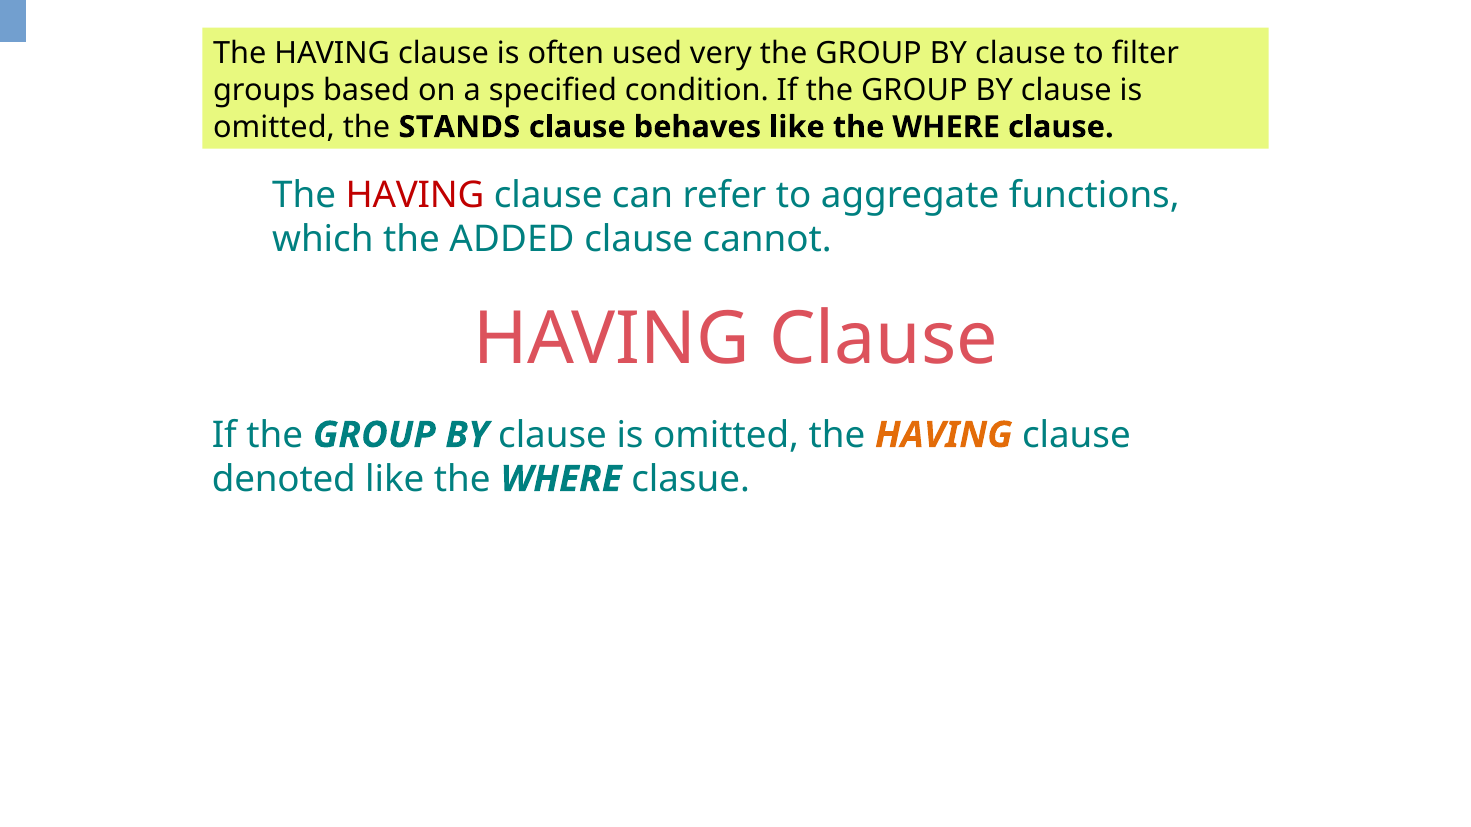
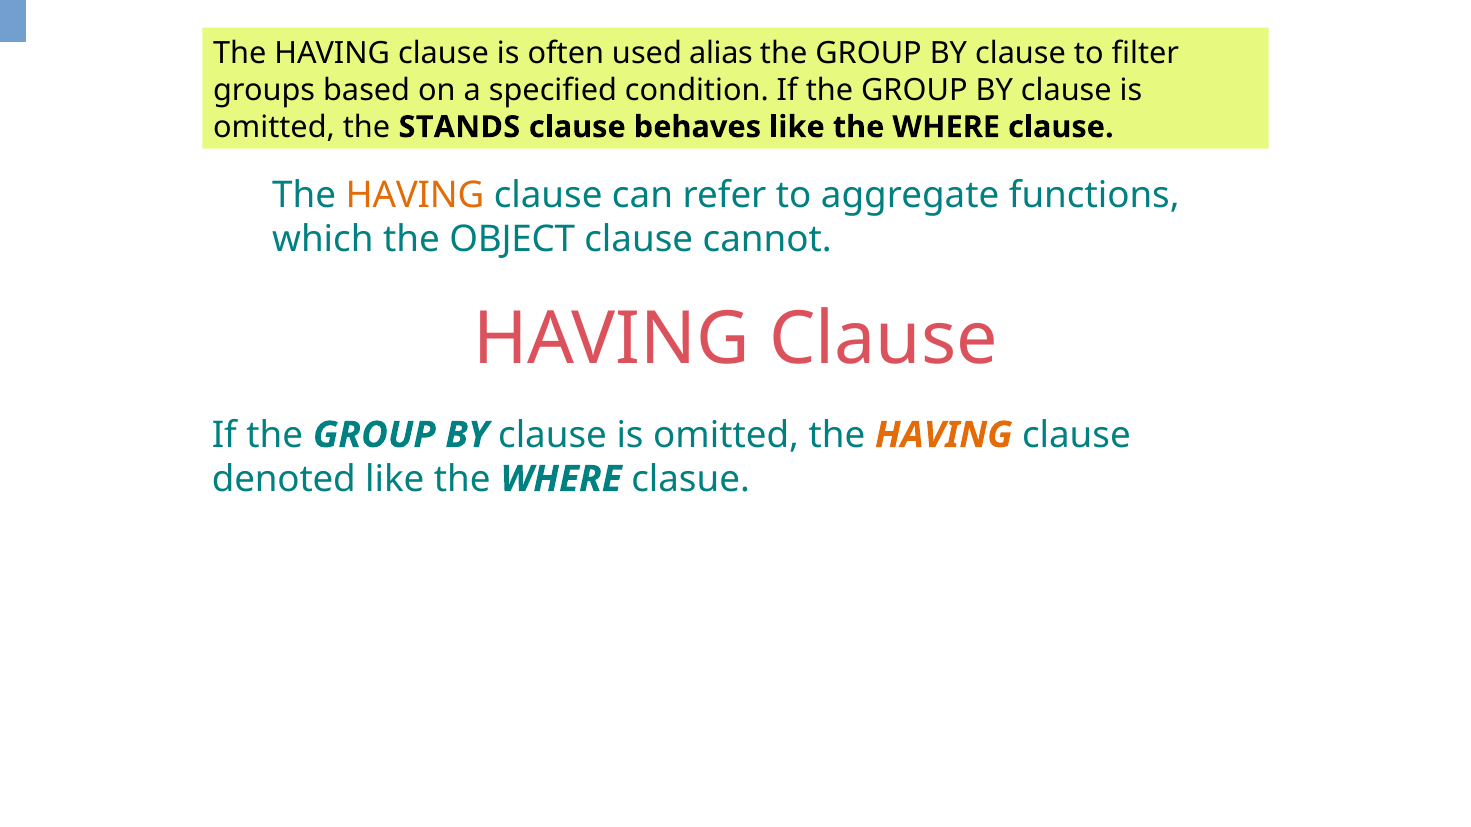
very: very -> alias
HAVING at (415, 196) colour: red -> orange
ADDED: ADDED -> OBJECT
